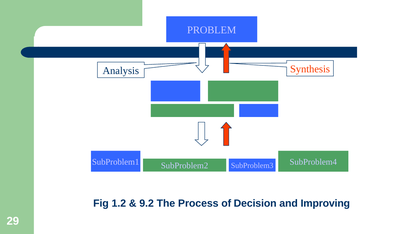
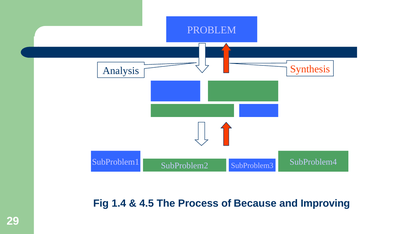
1.2: 1.2 -> 1.4
9.2: 9.2 -> 4.5
Decision: Decision -> Because
